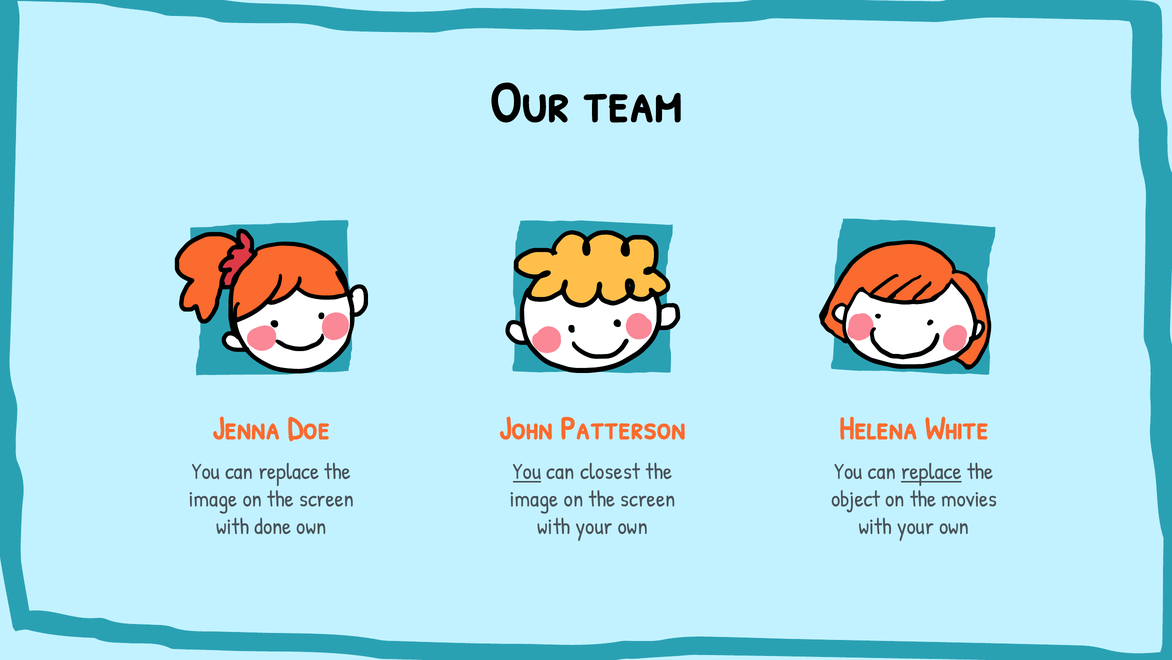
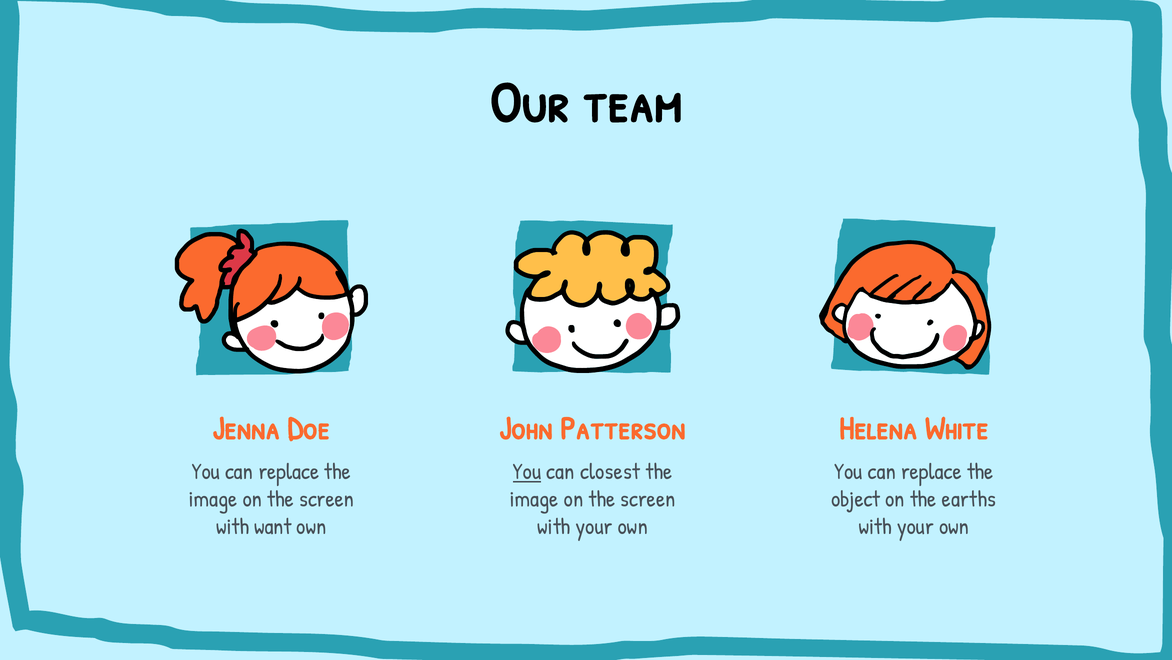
replace at (931, 471) underline: present -> none
movies: movies -> earths
done: done -> want
